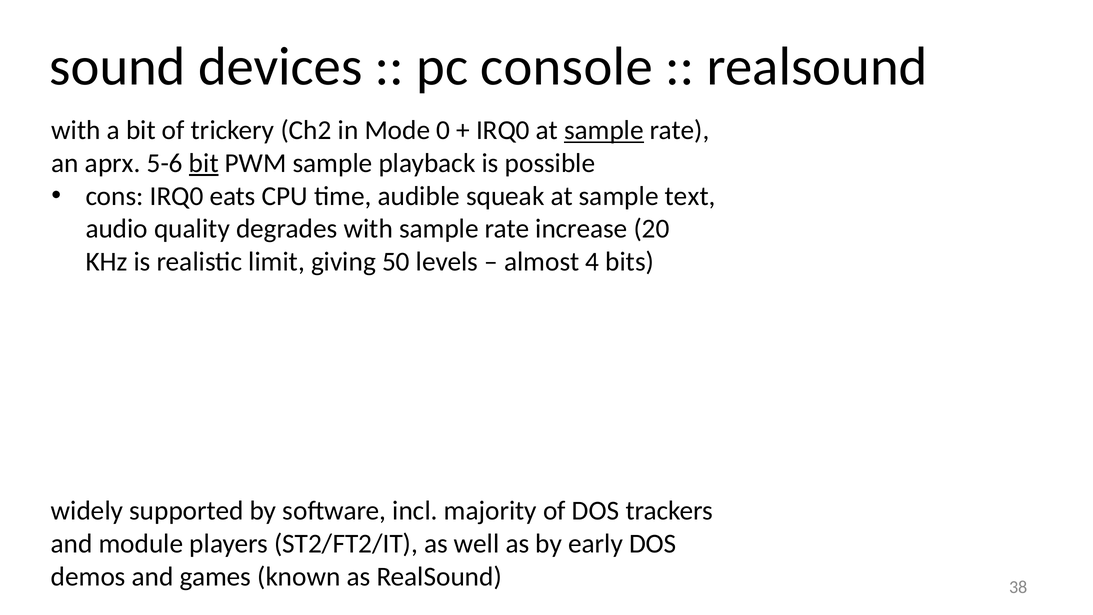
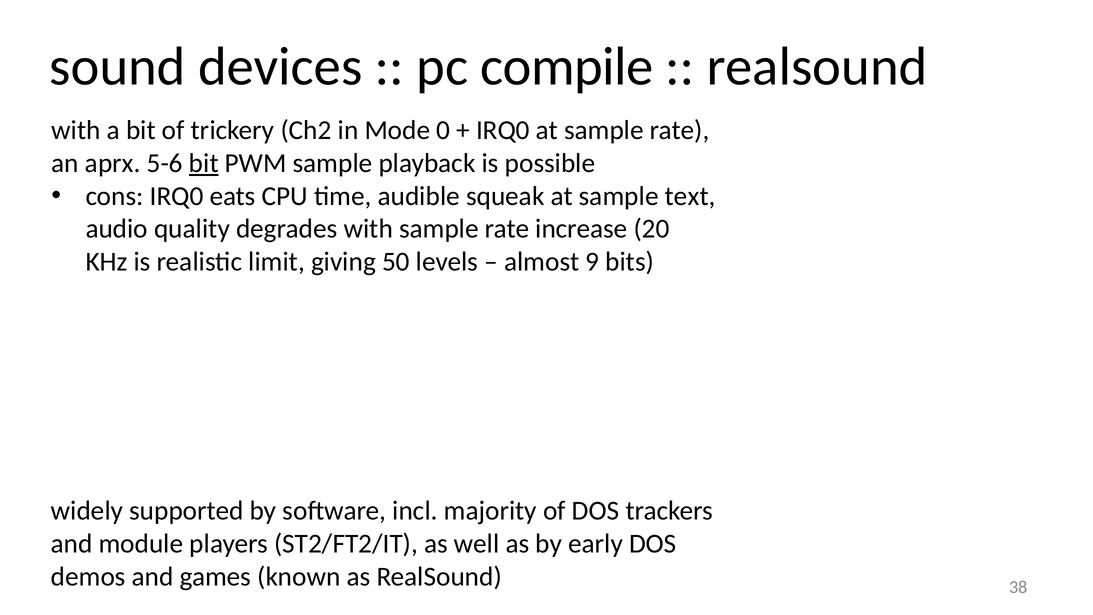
console: console -> compile
sample at (604, 130) underline: present -> none
4: 4 -> 9
